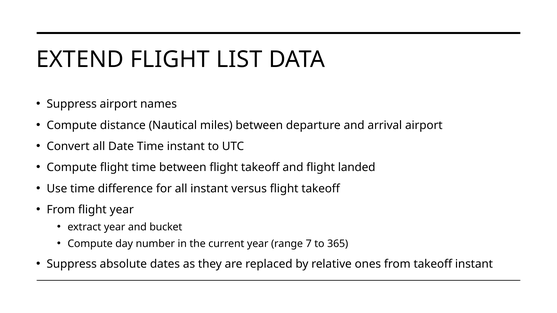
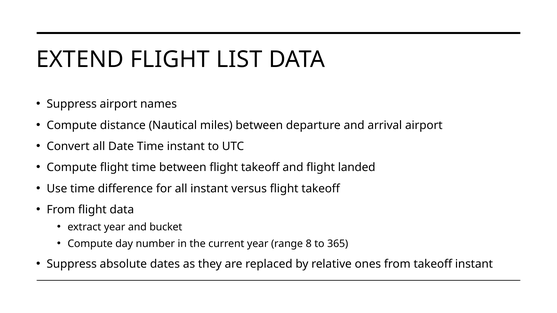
flight year: year -> data
7: 7 -> 8
